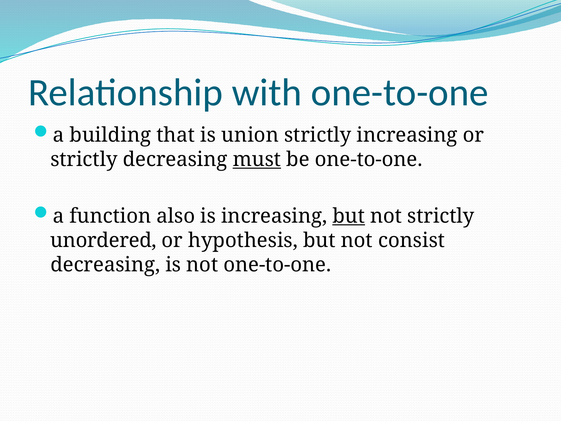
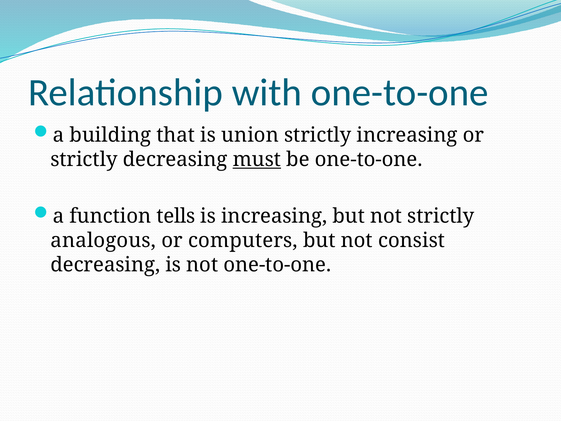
also: also -> tells
but at (349, 216) underline: present -> none
unordered: unordered -> analogous
hypothesis: hypothesis -> computers
